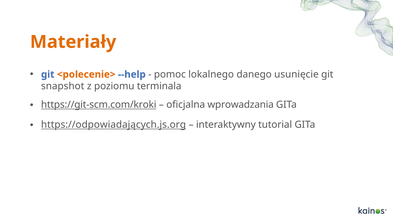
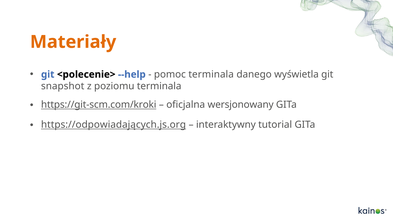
<polecenie> colour: orange -> black
pomoc lokalnego: lokalnego -> terminala
usunięcie: usunięcie -> wyświetla
wprowadzania: wprowadzania -> wersjonowany
